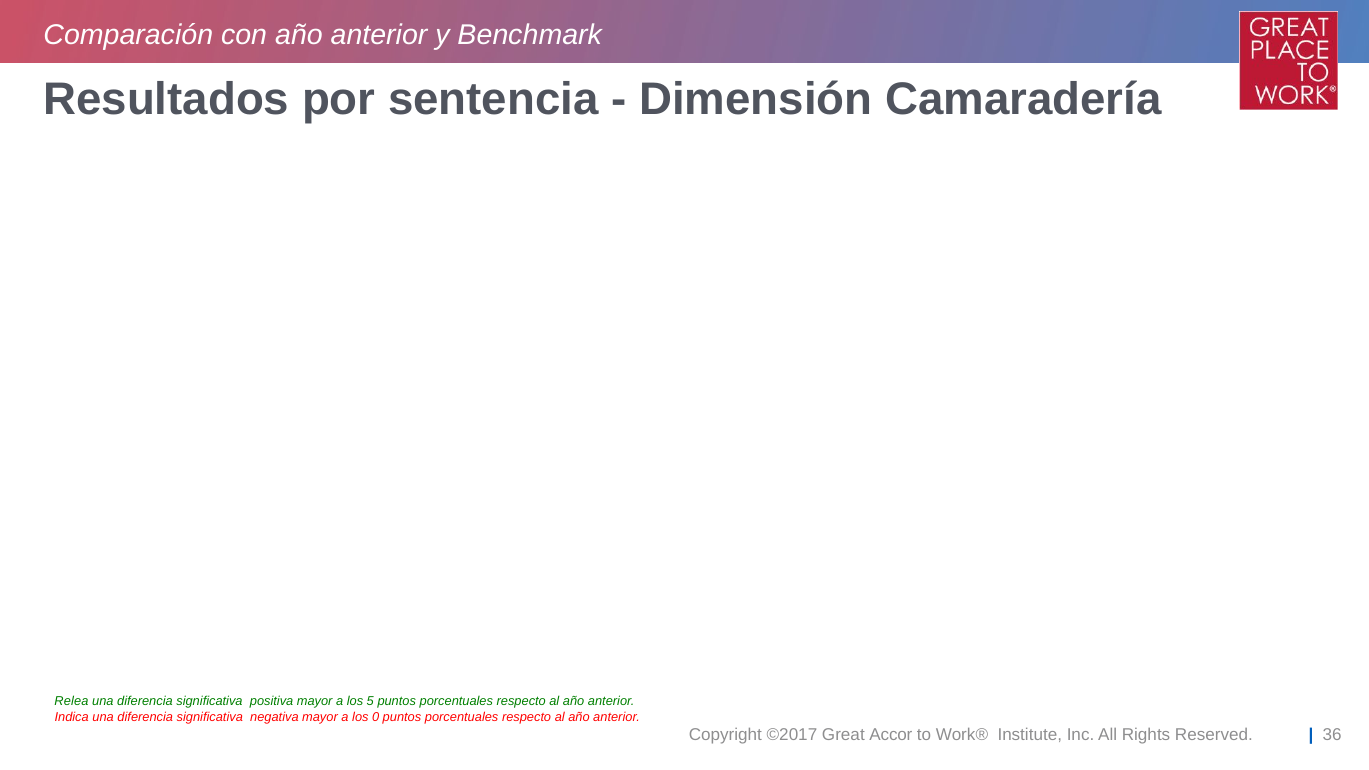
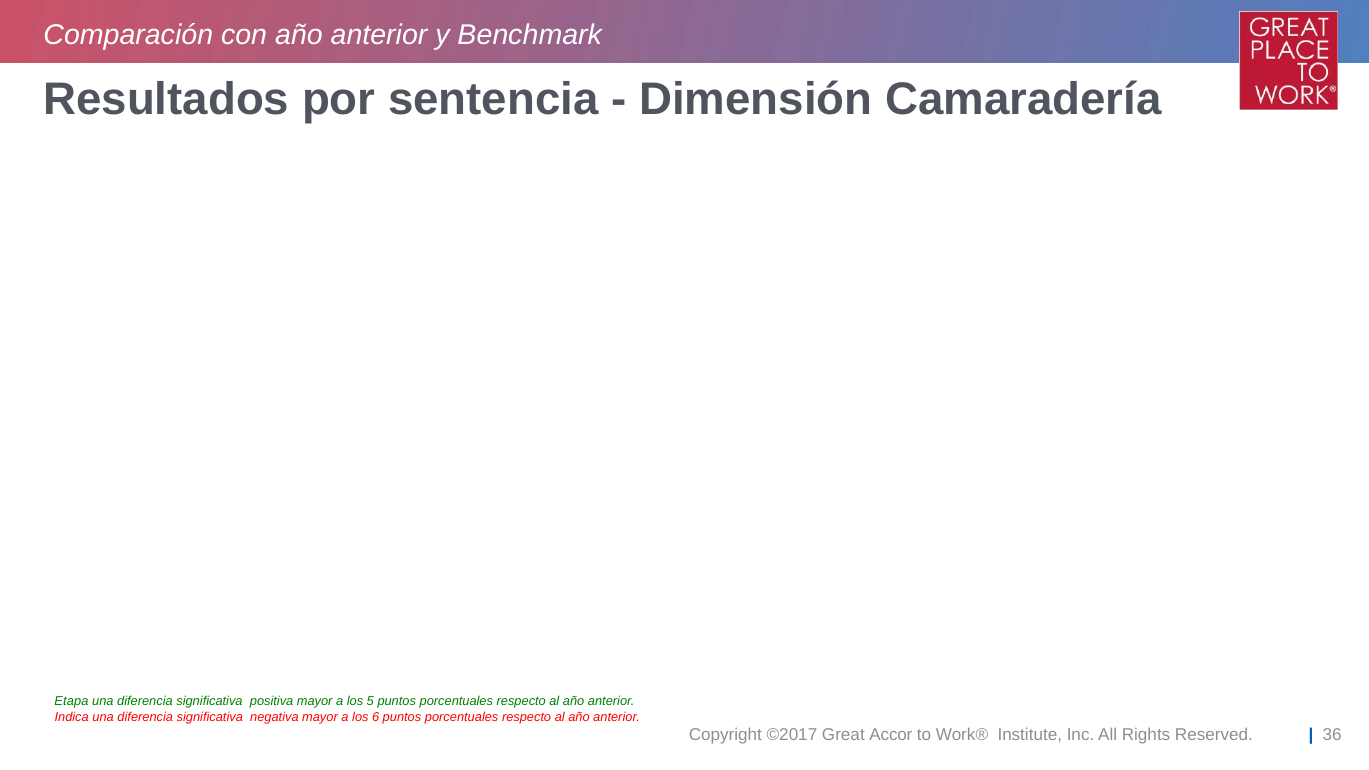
Relea: Relea -> Etapa
0: 0 -> 6
